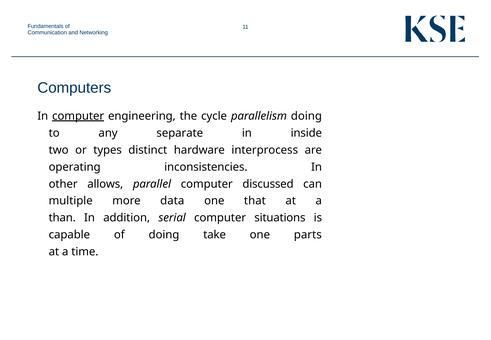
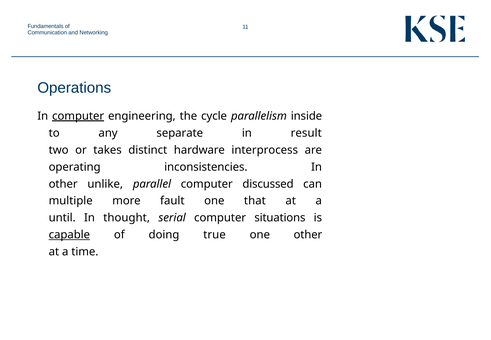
Computers: Computers -> Operations
parallelism doing: doing -> inside
inside: inside -> result
types: types -> takes
allows: allows -> unlike
data: data -> fault
than: than -> until
addition: addition -> thought
capable underline: none -> present
take: take -> true
one parts: parts -> other
